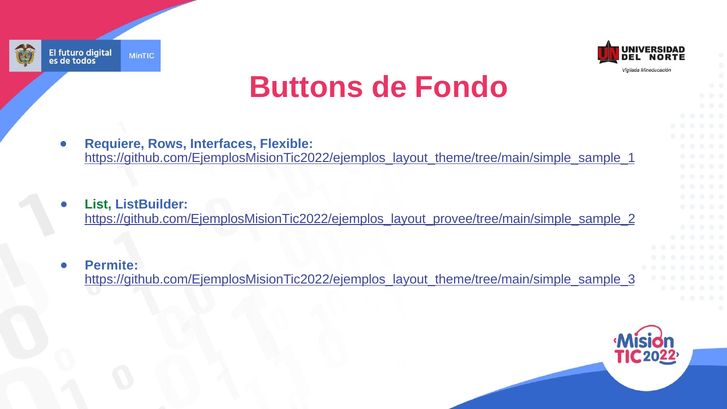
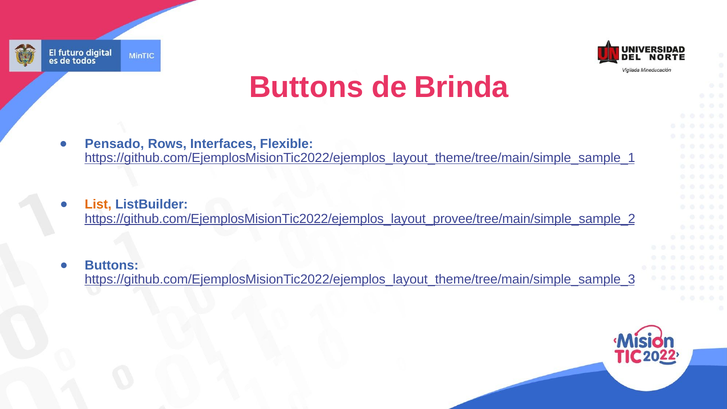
Fondo: Fondo -> Brinda
Requiere: Requiere -> Pensado
List colour: green -> orange
Permite at (112, 265): Permite -> Buttons
